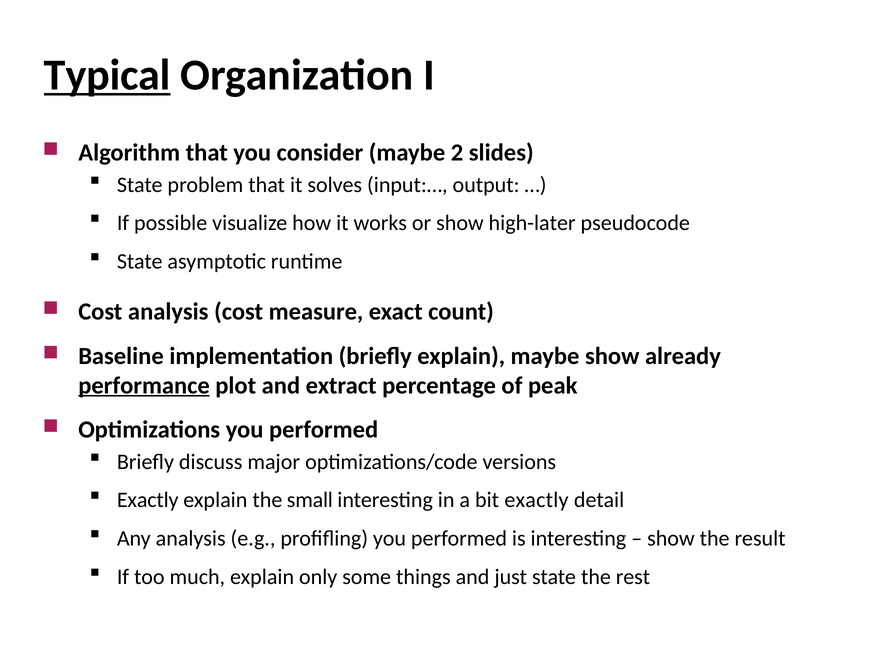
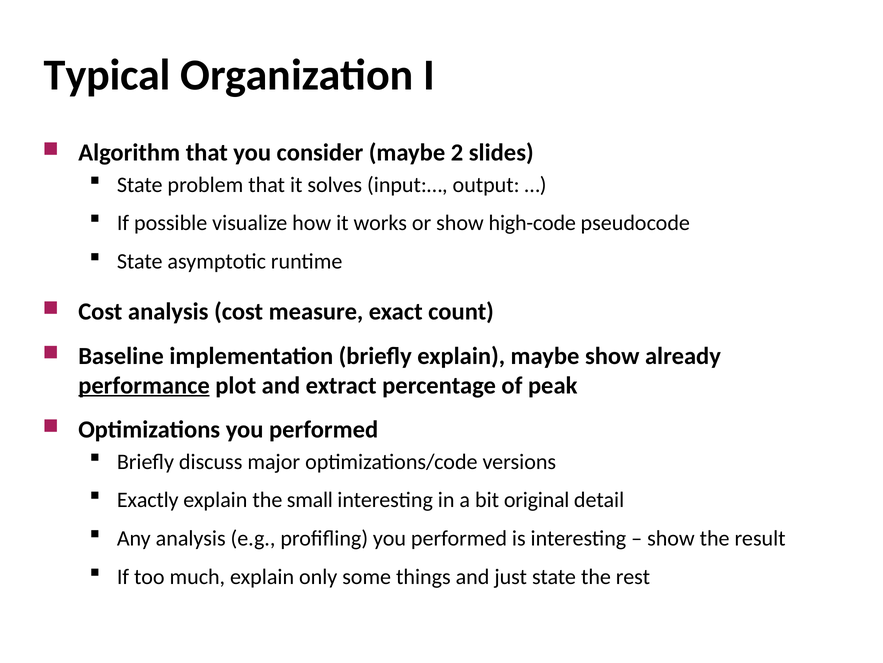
Typical underline: present -> none
high-later: high-later -> high-code
bit exactly: exactly -> original
